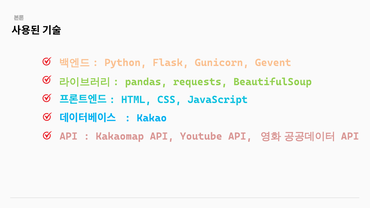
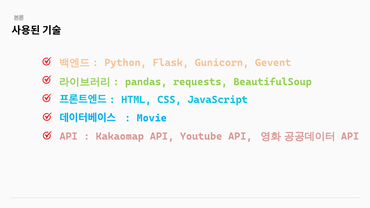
Kakao: Kakao -> Movie
